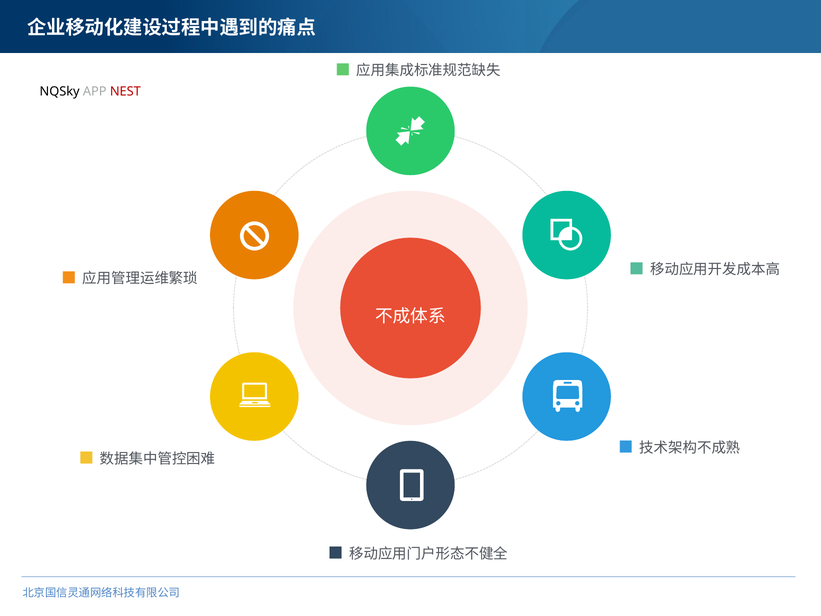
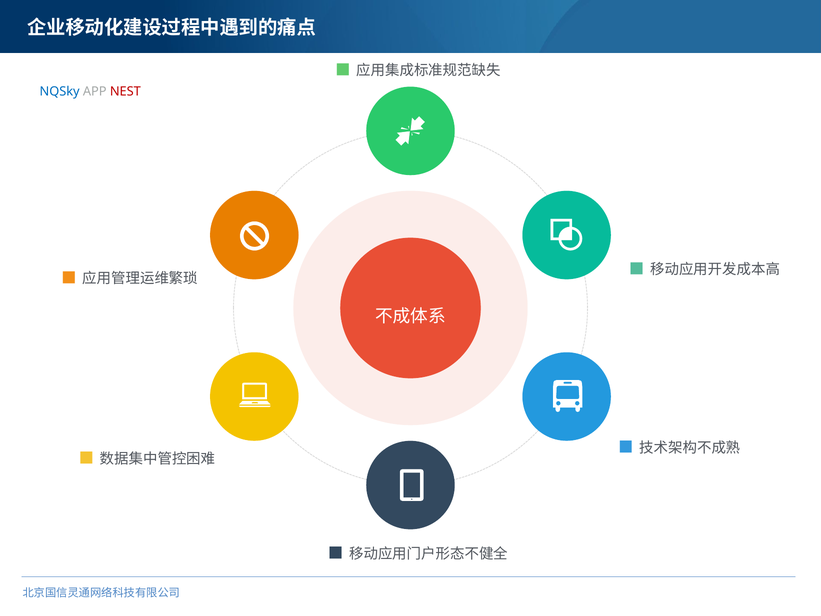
NQSky colour: black -> blue
